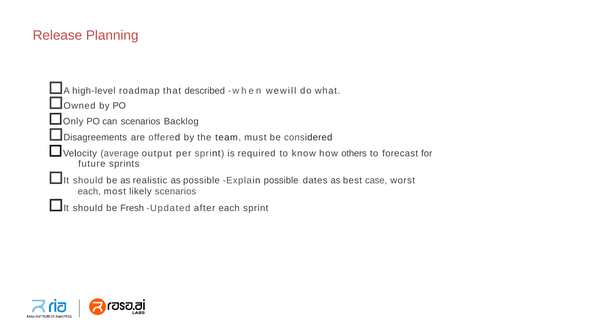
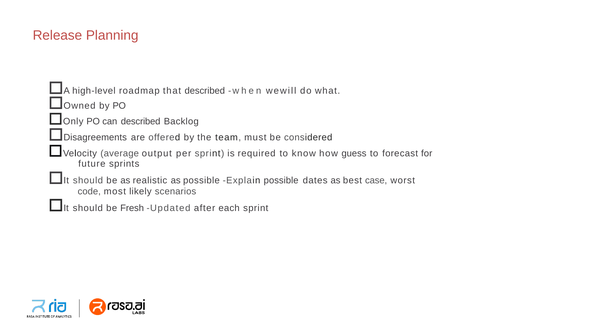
can scenarios: scenarios -> described
others: others -> guess
each at (89, 191): each -> code
